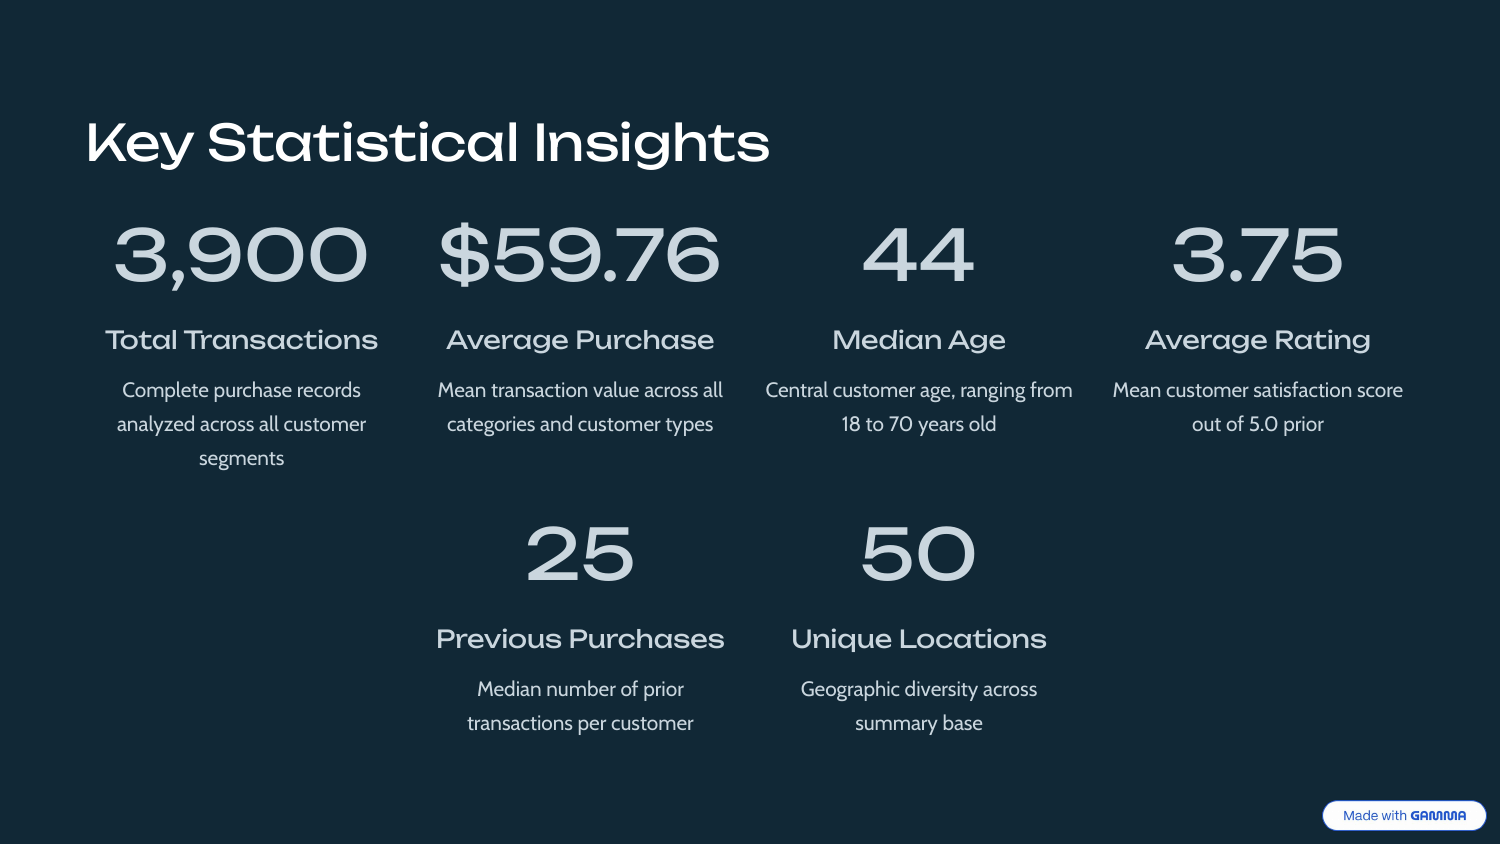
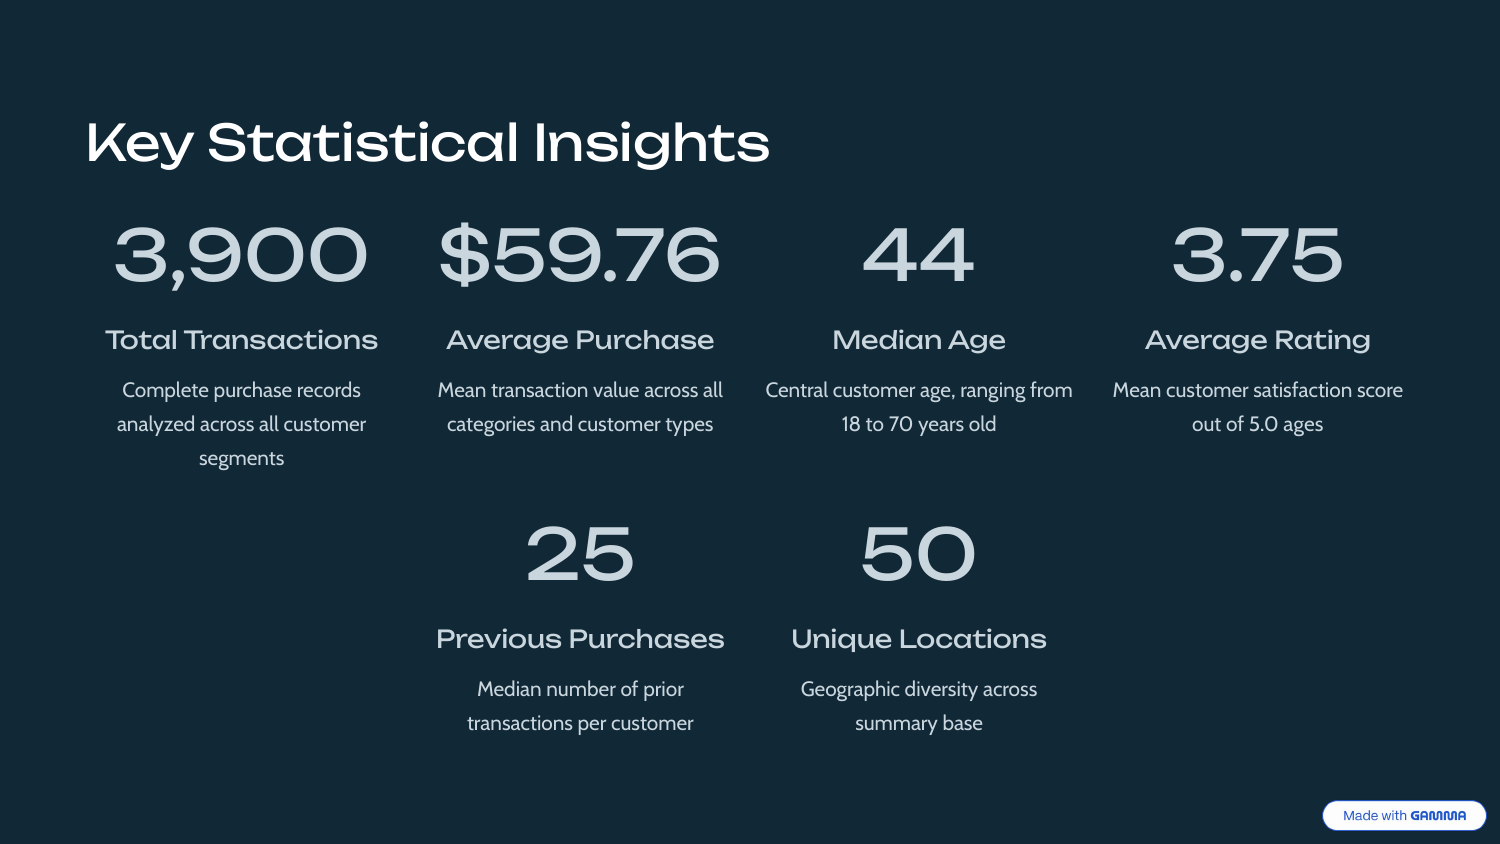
5.0 prior: prior -> ages
